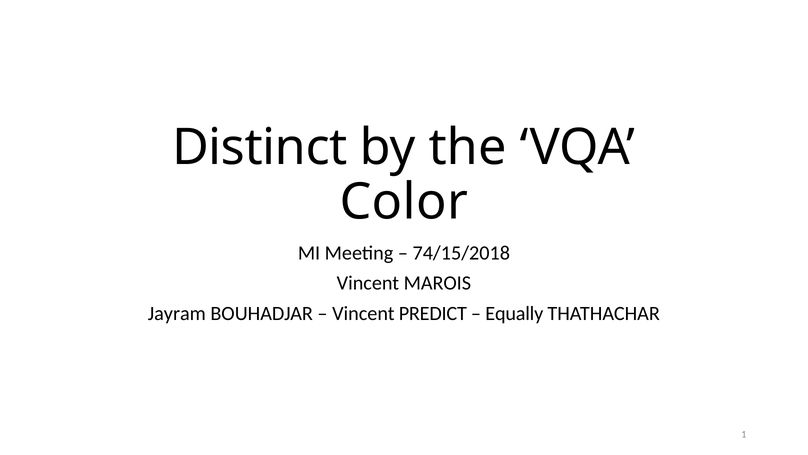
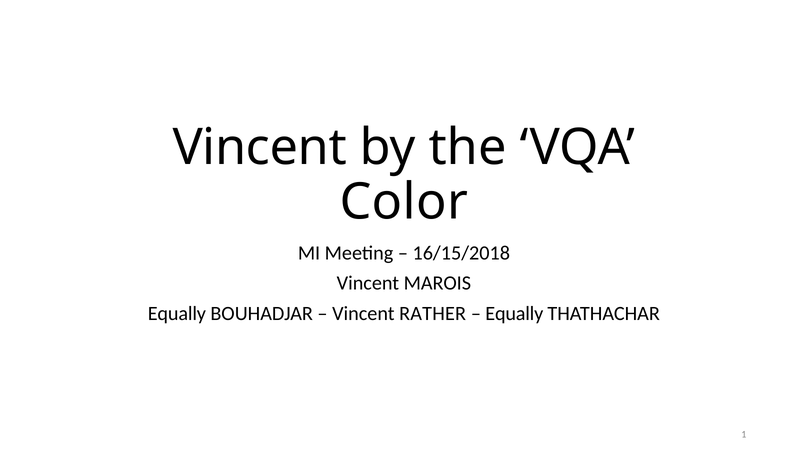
Distinct at (260, 147): Distinct -> Vincent
74/15/2018: 74/15/2018 -> 16/15/2018
Jayram at (177, 313): Jayram -> Equally
PREDICT: PREDICT -> RATHER
